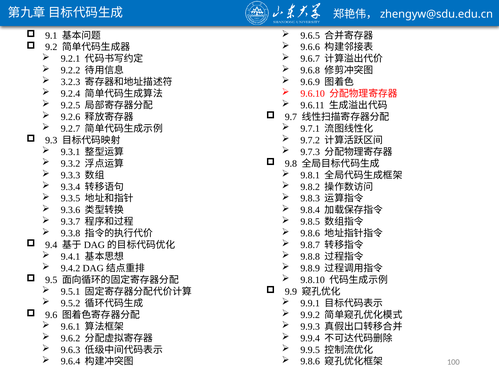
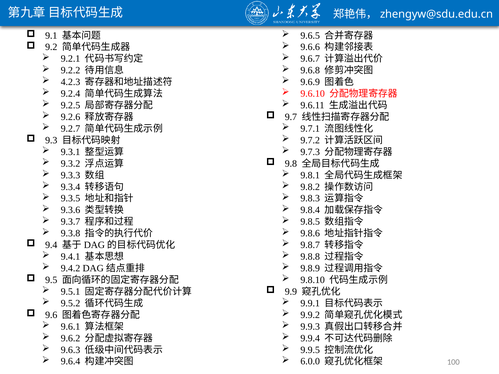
3.2.3: 3.2.3 -> 4.2.3
9.8.6 at (310, 362): 9.8.6 -> 6.0.0
